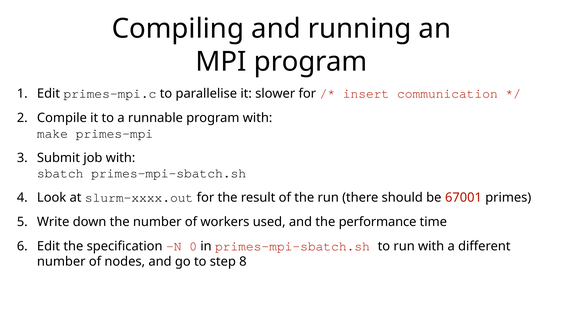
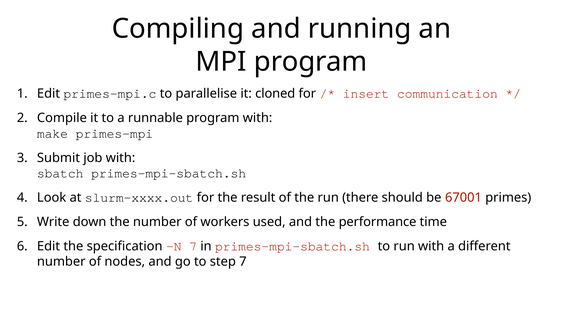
slower: slower -> cloned
N 0: 0 -> 7
step 8: 8 -> 7
